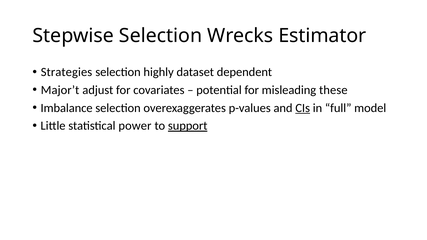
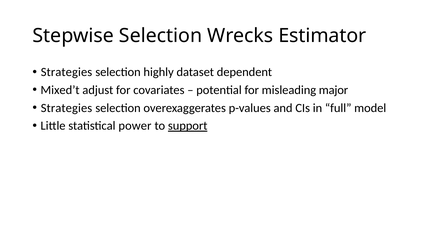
Major’t: Major’t -> Mixed’t
these: these -> major
Imbalance at (67, 108): Imbalance -> Strategies
CIs underline: present -> none
